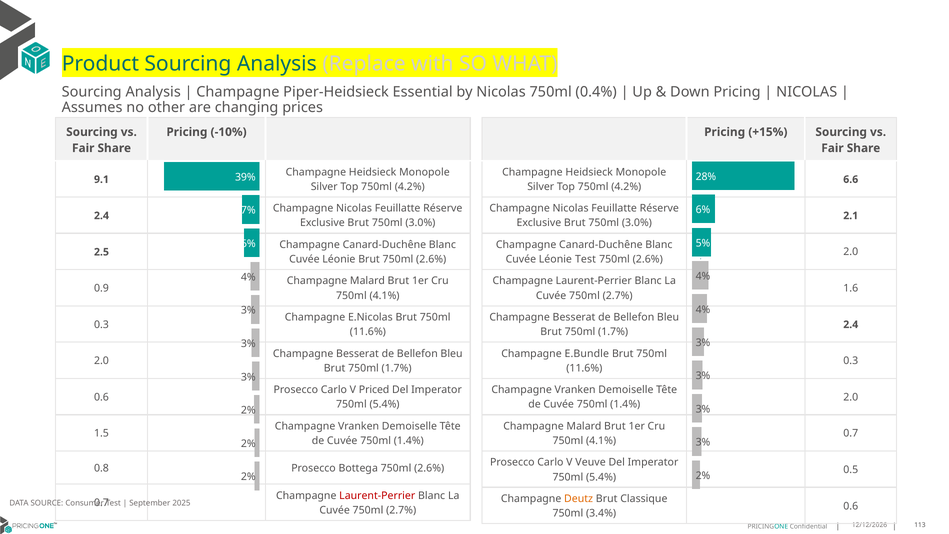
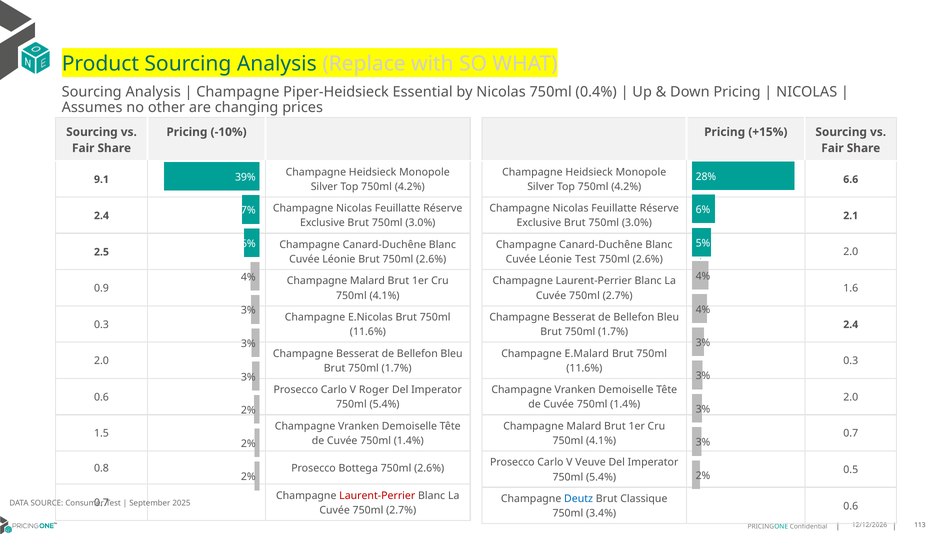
E.Bundle: E.Bundle -> E.Malard
Priced: Priced -> Roger
Deutz colour: orange -> blue
